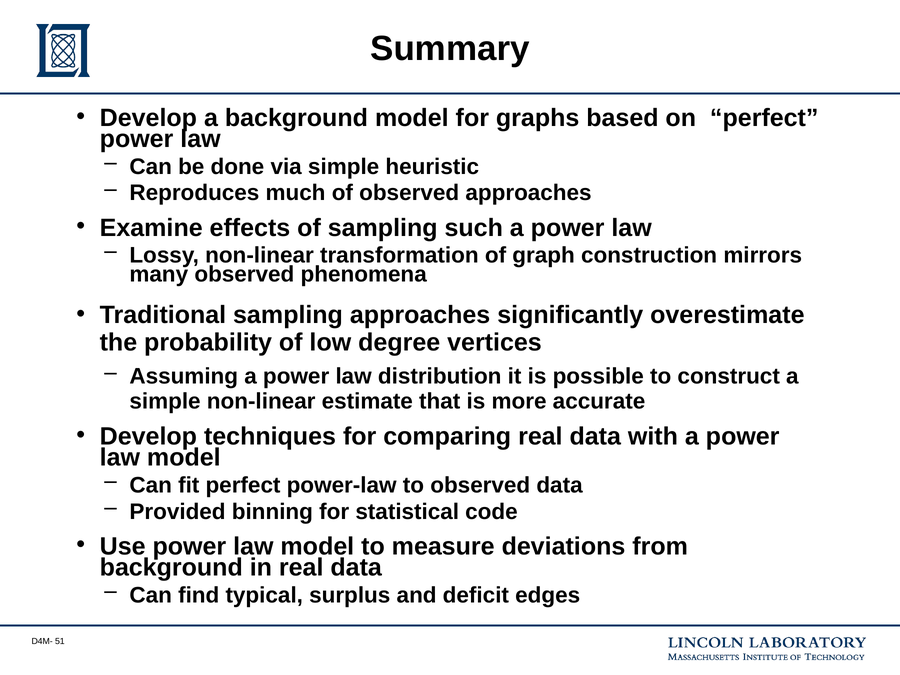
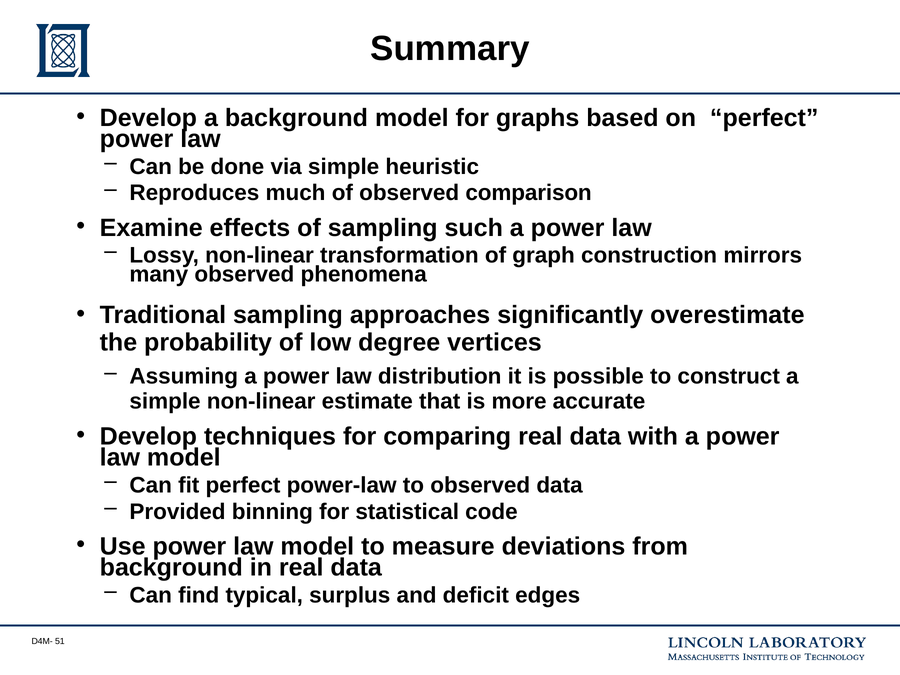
observed approaches: approaches -> comparison
